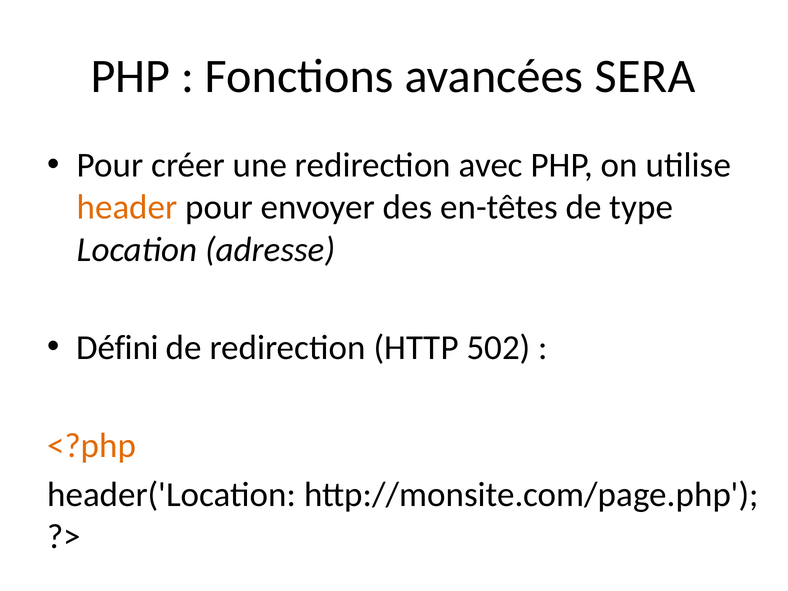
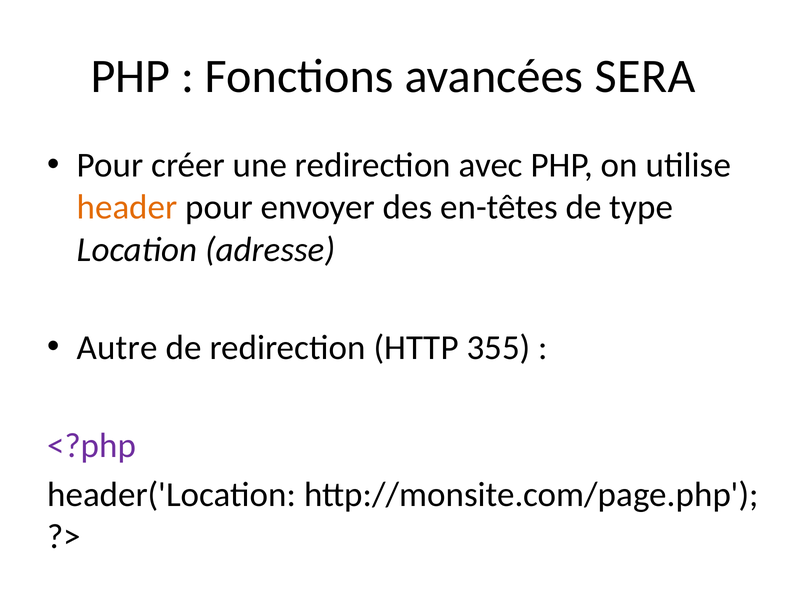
Défini: Défini -> Autre
502: 502 -> 355
<?php colour: orange -> purple
